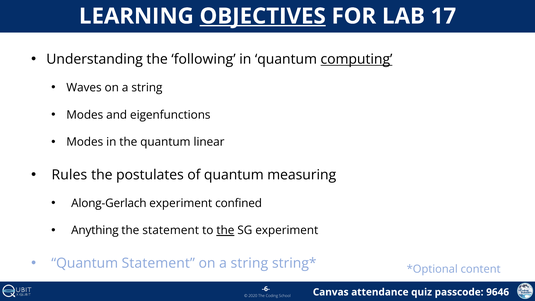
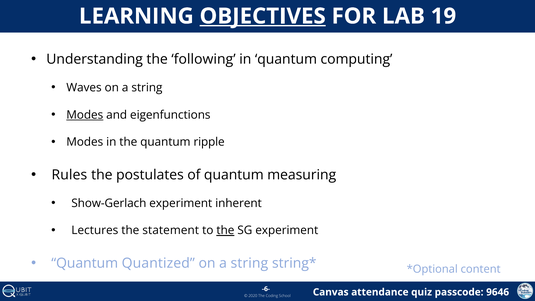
17: 17 -> 19
computing underline: present -> none
Modes at (85, 115) underline: none -> present
linear: linear -> ripple
Along-Gerlach: Along-Gerlach -> Show-Gerlach
confined: confined -> inherent
Anything: Anything -> Lectures
Quantum Statement: Statement -> Quantized
